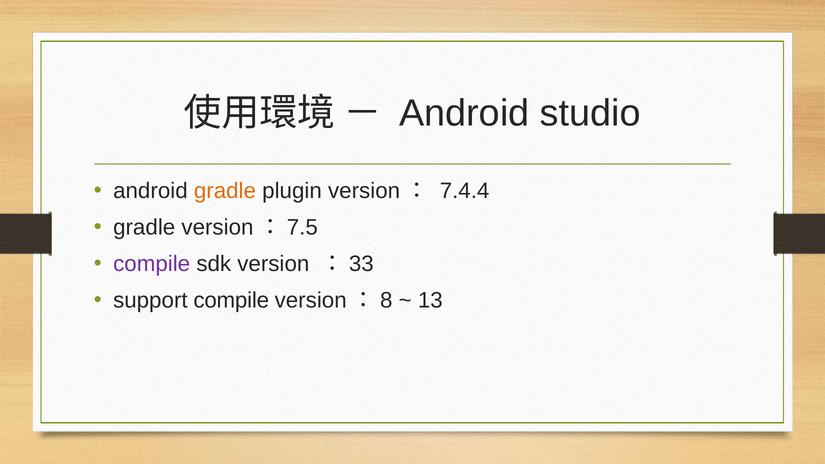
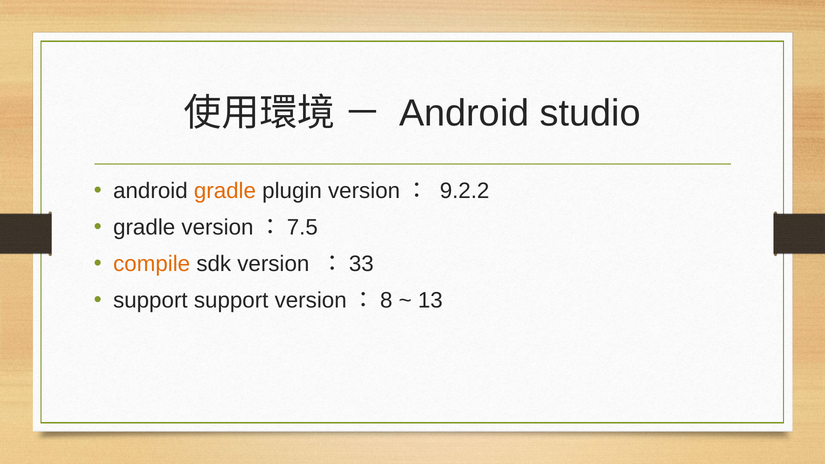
7.4.4: 7.4.4 -> 9.2.2
compile at (152, 264) colour: purple -> orange
support compile: compile -> support
